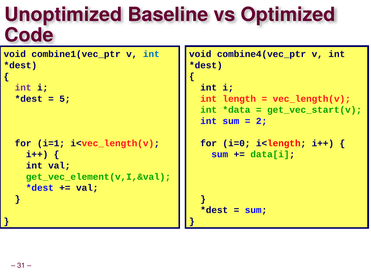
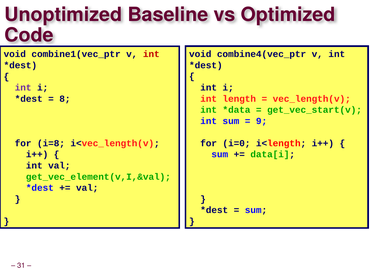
int at (151, 54) colour: blue -> red
5: 5 -> 8
2: 2 -> 9
i=1: i=1 -> i=8
